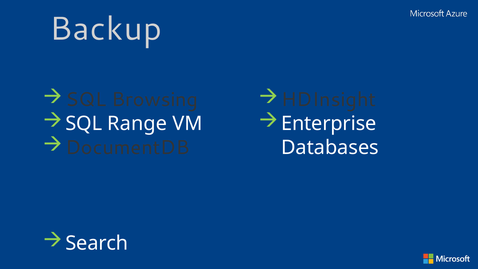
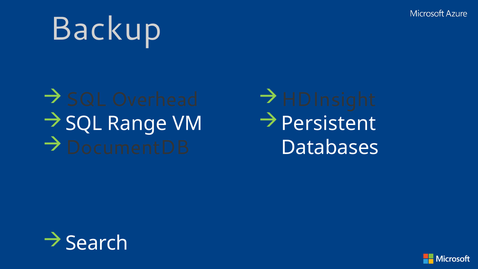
Browsing: Browsing -> Overhead
Enterprise: Enterprise -> Persistent
